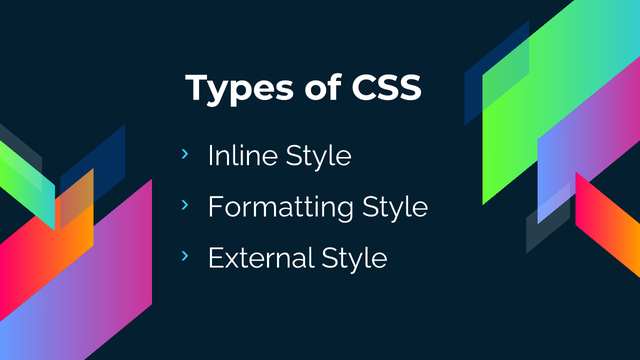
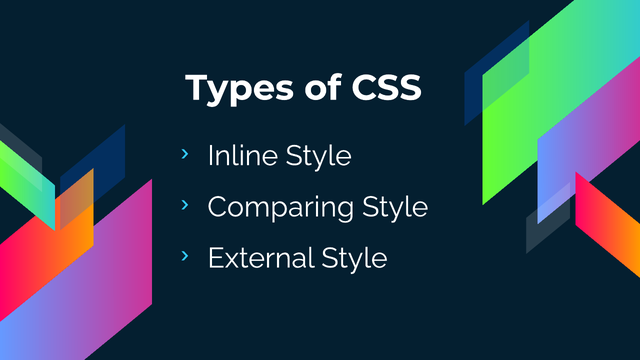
Formatting: Formatting -> Comparing
